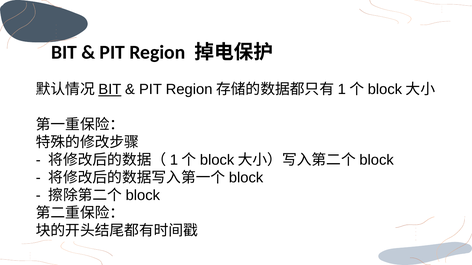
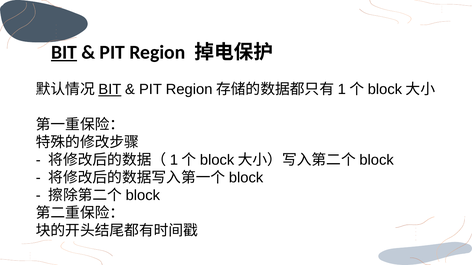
BIT at (64, 52) underline: none -> present
